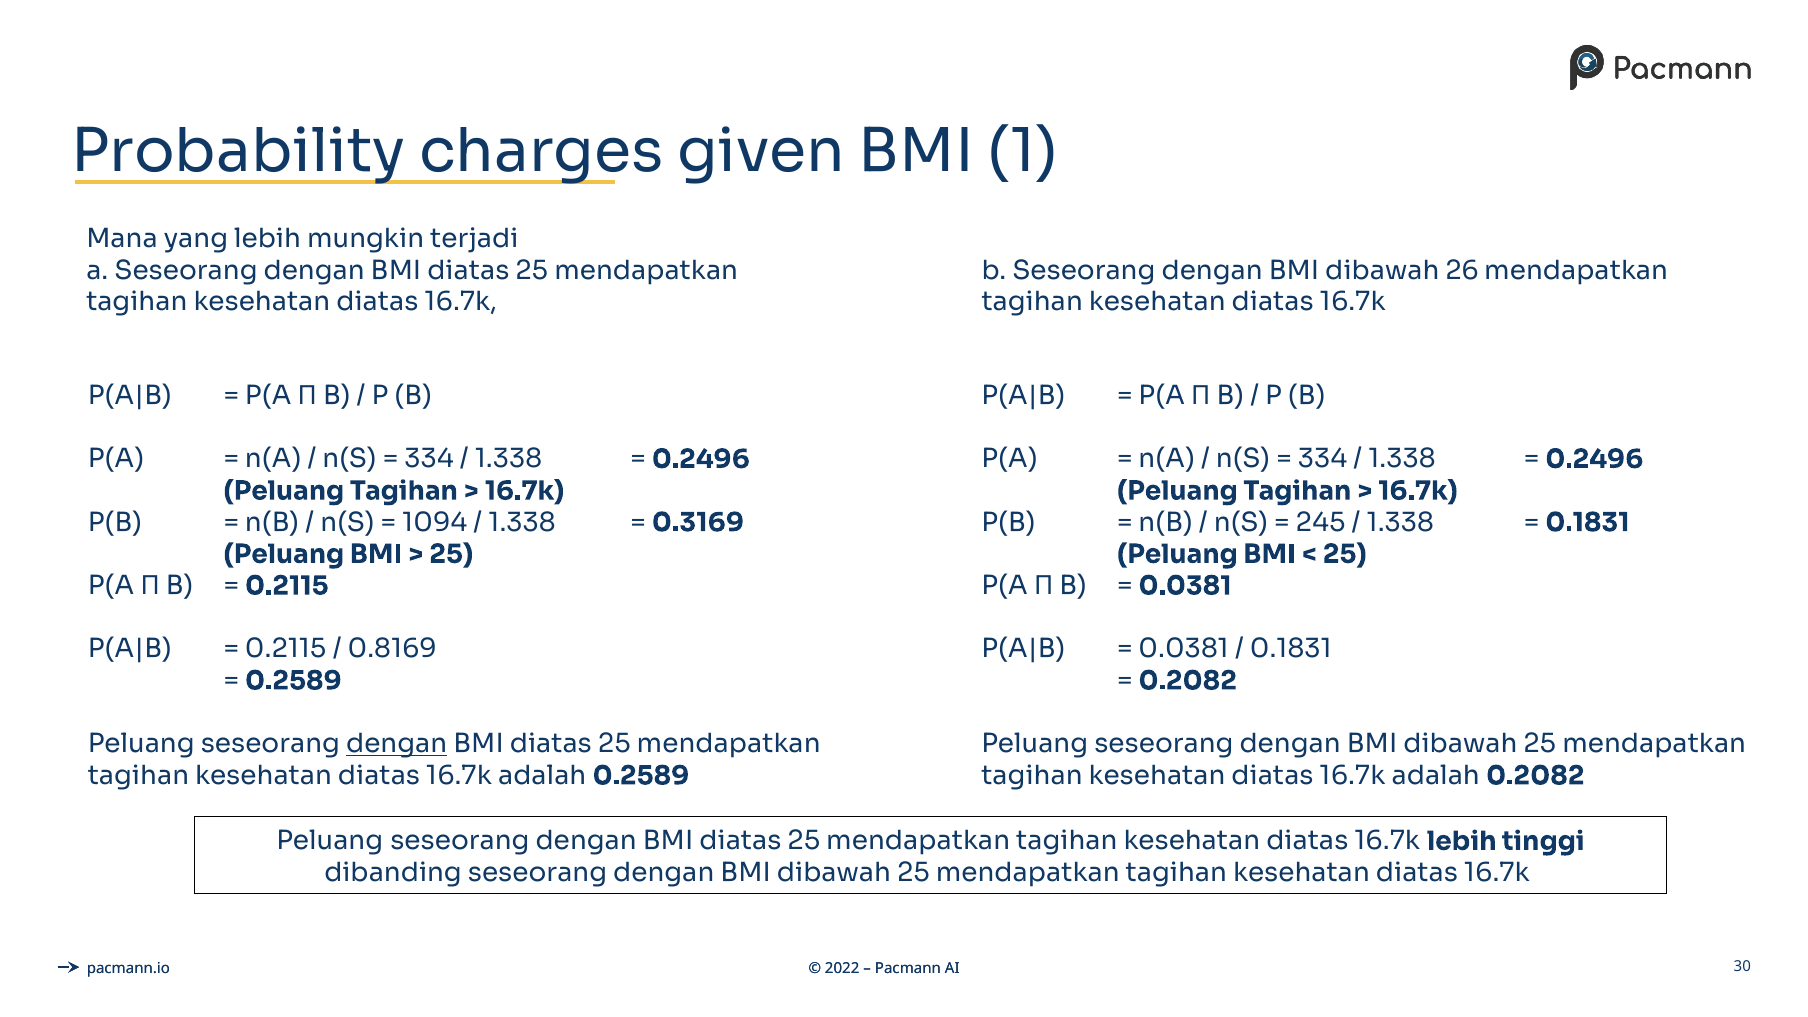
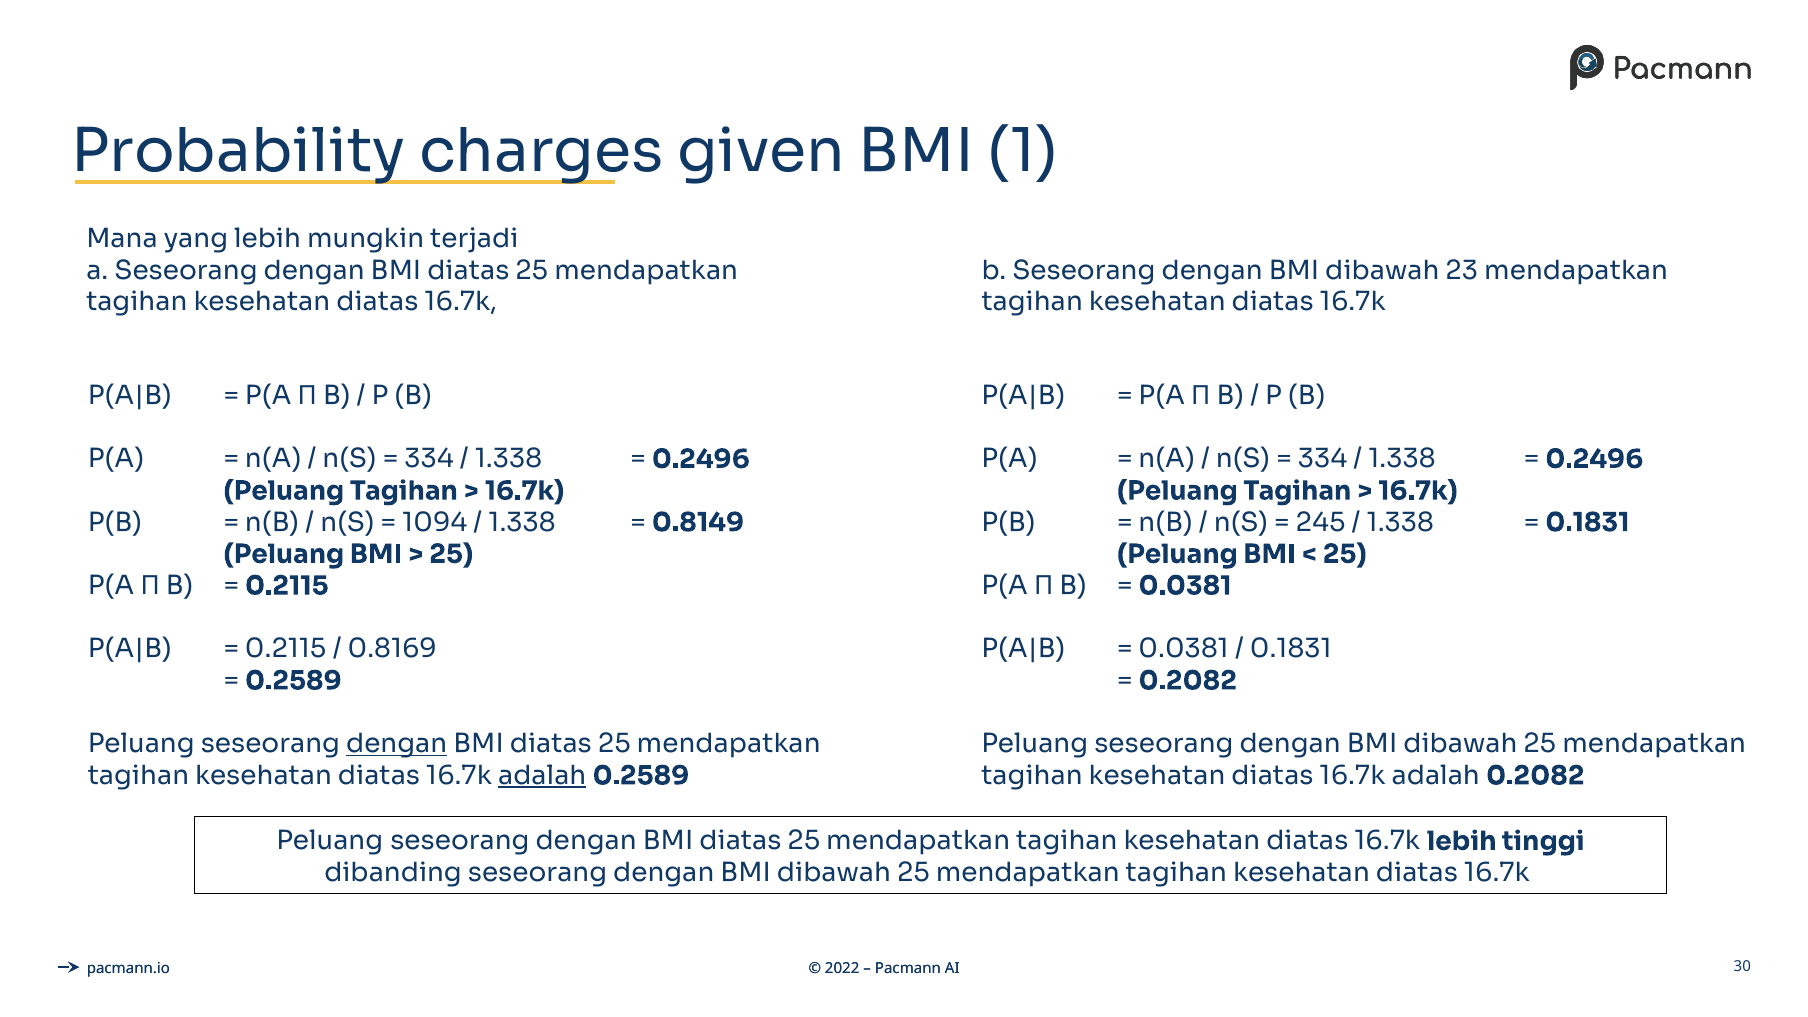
26: 26 -> 23
0.3169: 0.3169 -> 0.8149
adalah at (542, 776) underline: none -> present
